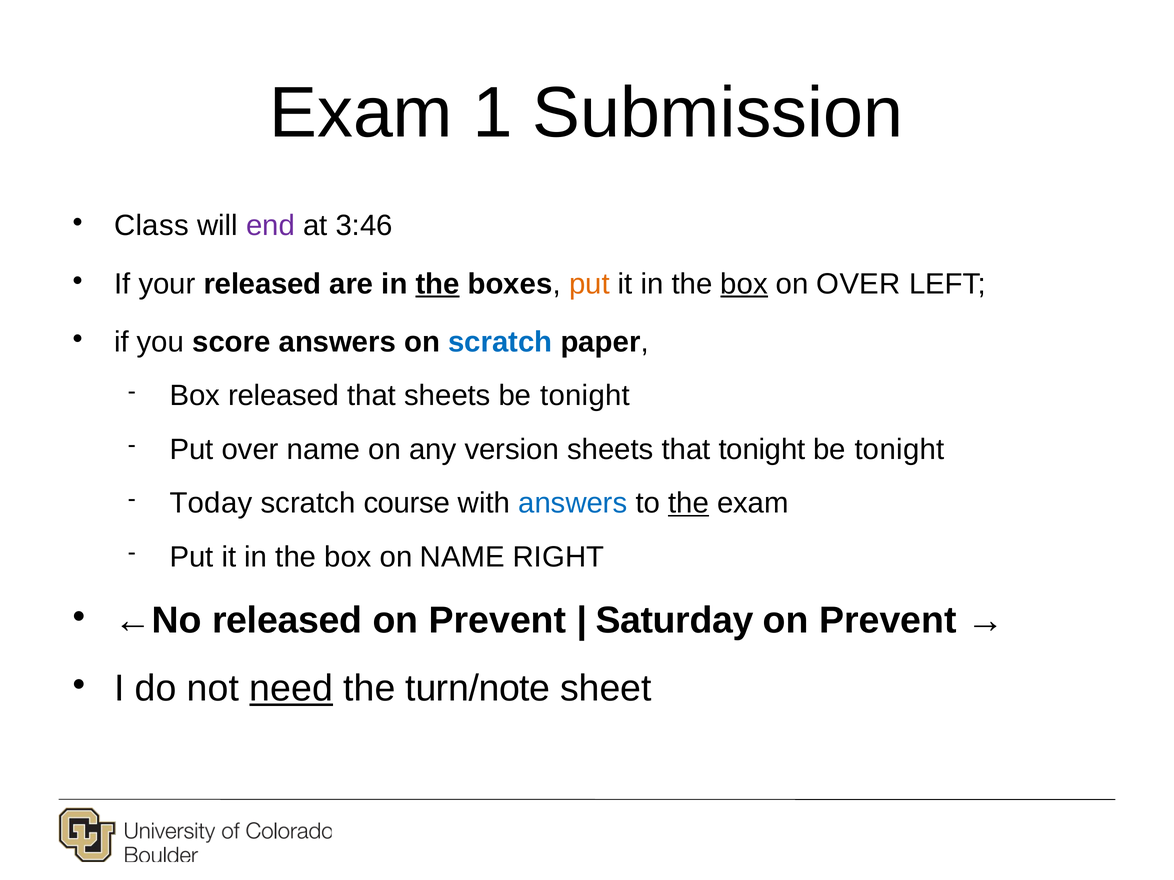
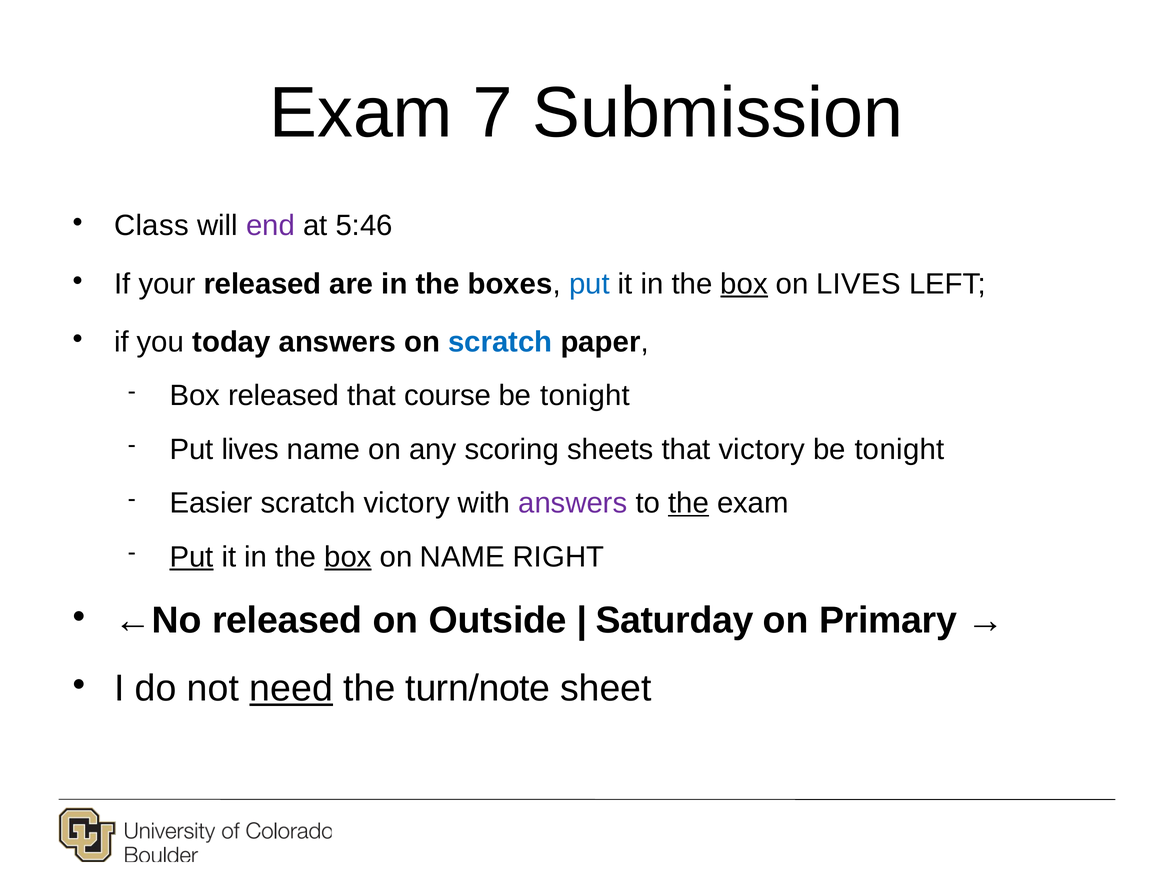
1: 1 -> 7
3:46: 3:46 -> 5:46
the at (438, 284) underline: present -> none
put at (589, 284) colour: orange -> blue
on OVER: OVER -> LIVES
score: score -> today
that sheets: sheets -> course
Put over: over -> lives
version: version -> scoring
that tonight: tonight -> victory
Today: Today -> Easier
scratch course: course -> victory
answers at (573, 503) colour: blue -> purple
Put at (192, 557) underline: none -> present
box at (348, 557) underline: none -> present
Prevent at (498, 621): Prevent -> Outside
Prevent at (888, 621): Prevent -> Primary
